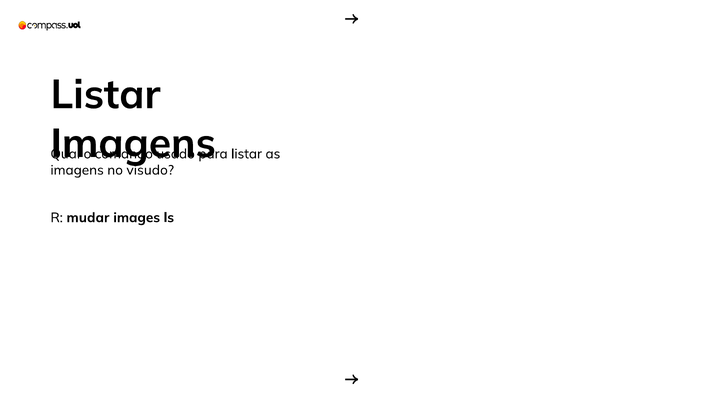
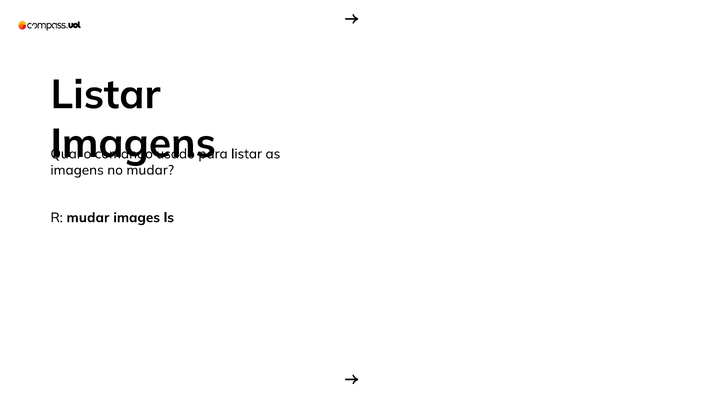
no visudo: visudo -> mudar
